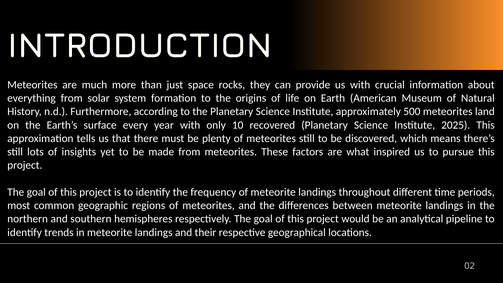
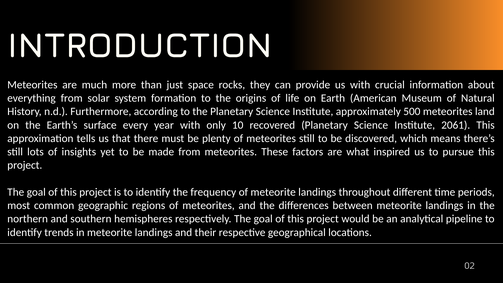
2025: 2025 -> 2061
